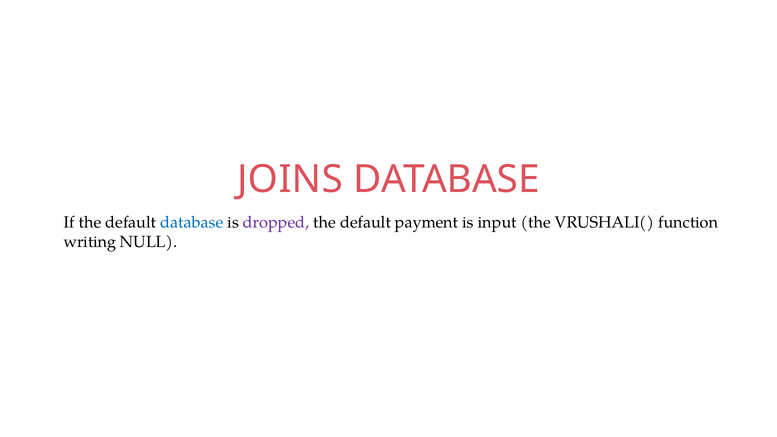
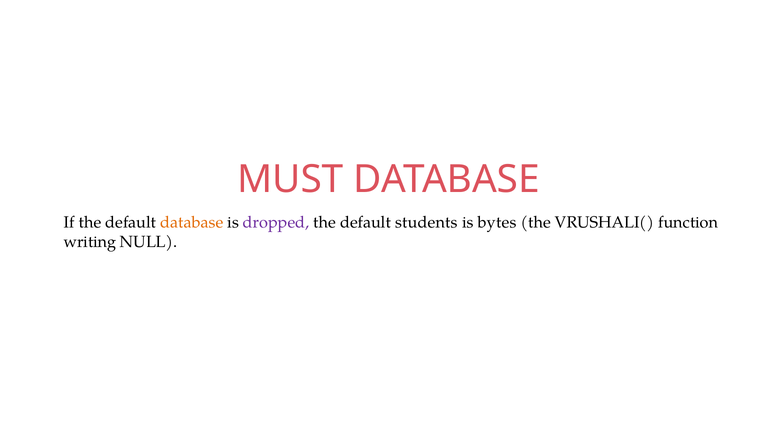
JOINS: JOINS -> MUST
database at (192, 223) colour: blue -> orange
payment: payment -> students
input: input -> bytes
